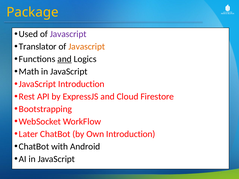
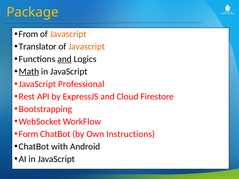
Used: Used -> From
Javascript at (68, 34) colour: purple -> orange
Math underline: none -> present
JavaScript Introduction: Introduction -> Professional
Later: Later -> Form
Own Introduction: Introduction -> Instructions
